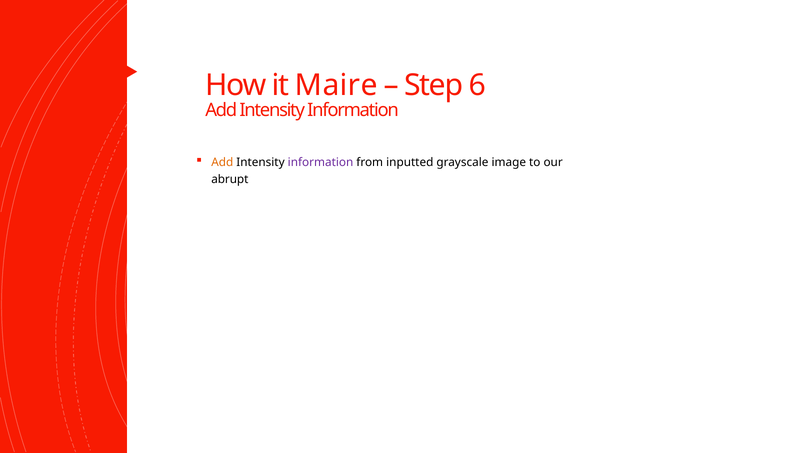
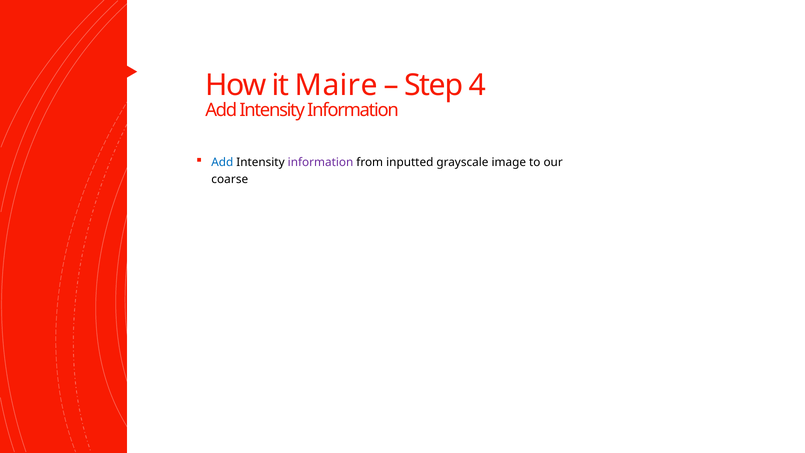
6: 6 -> 4
Add at (222, 162) colour: orange -> blue
abrupt: abrupt -> coarse
